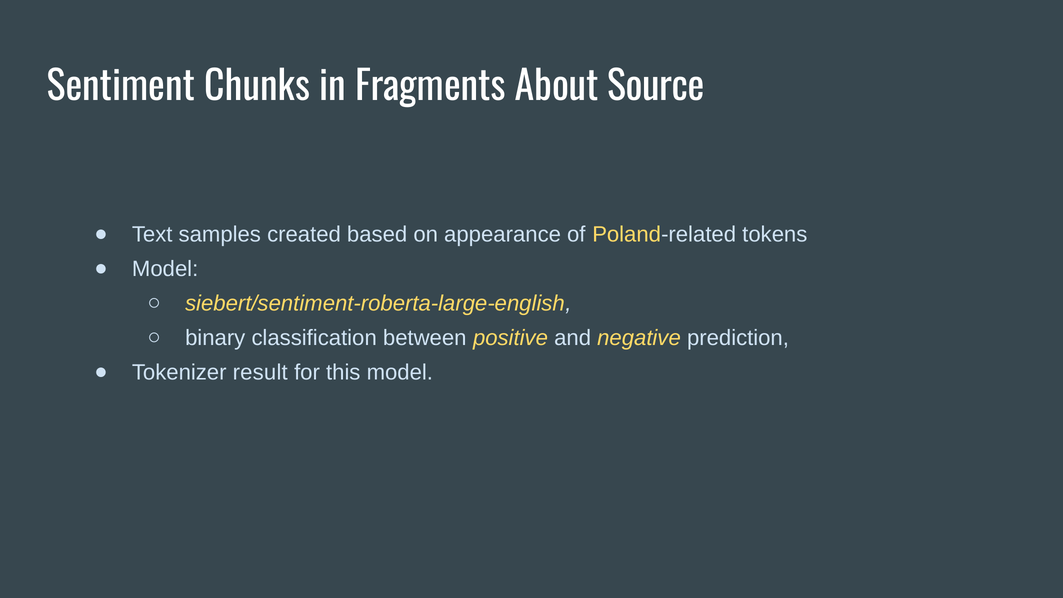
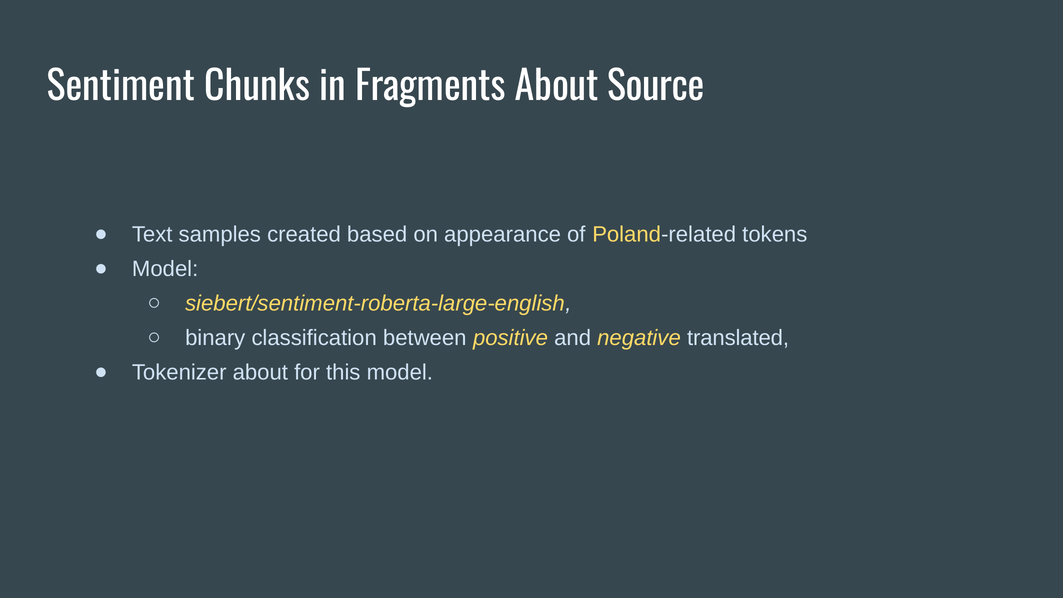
prediction: prediction -> translated
Tokenizer result: result -> about
